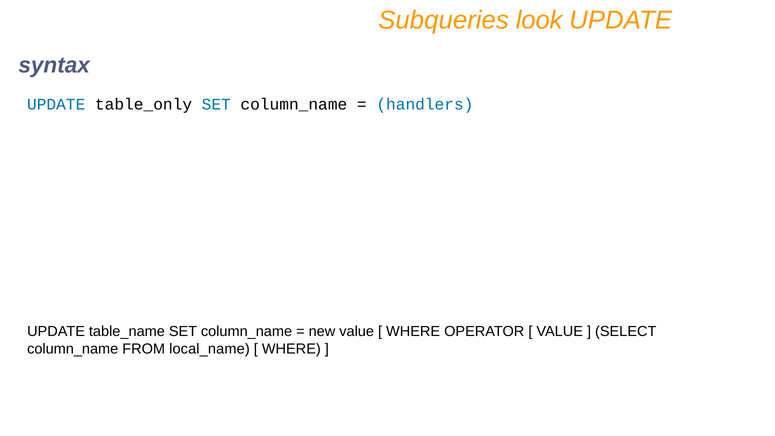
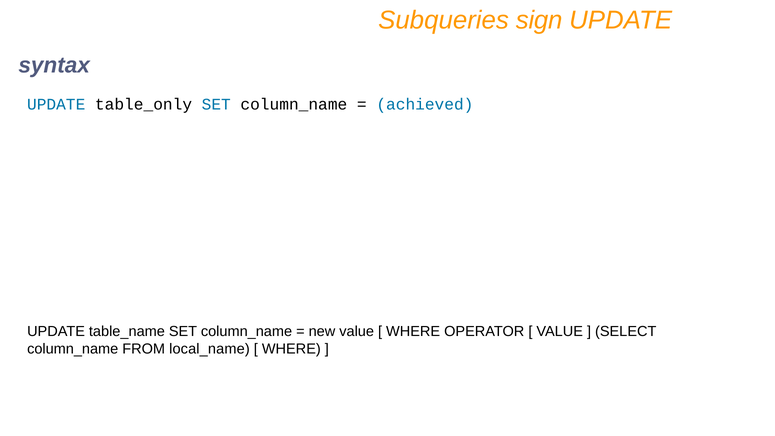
look: look -> sign
handlers: handlers -> achieved
